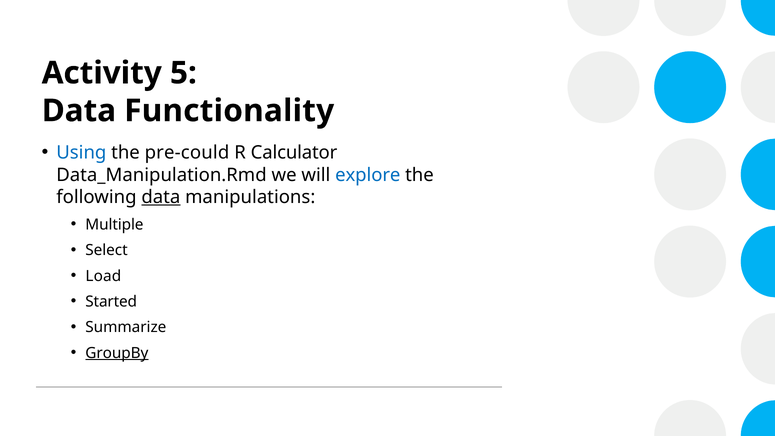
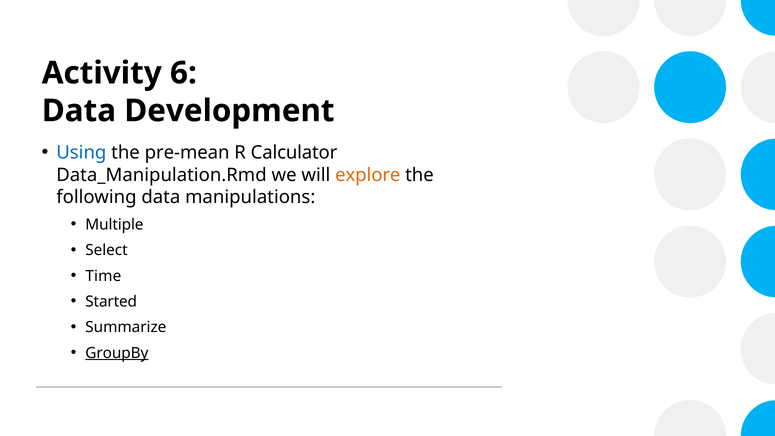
5: 5 -> 6
Functionality: Functionality -> Development
pre-could: pre-could -> pre-mean
explore colour: blue -> orange
data at (161, 197) underline: present -> none
Load: Load -> Time
